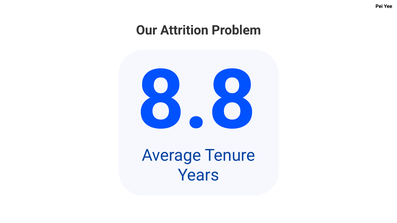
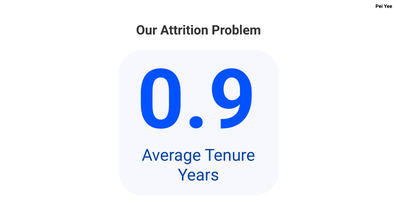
8.8: 8.8 -> 0.9
